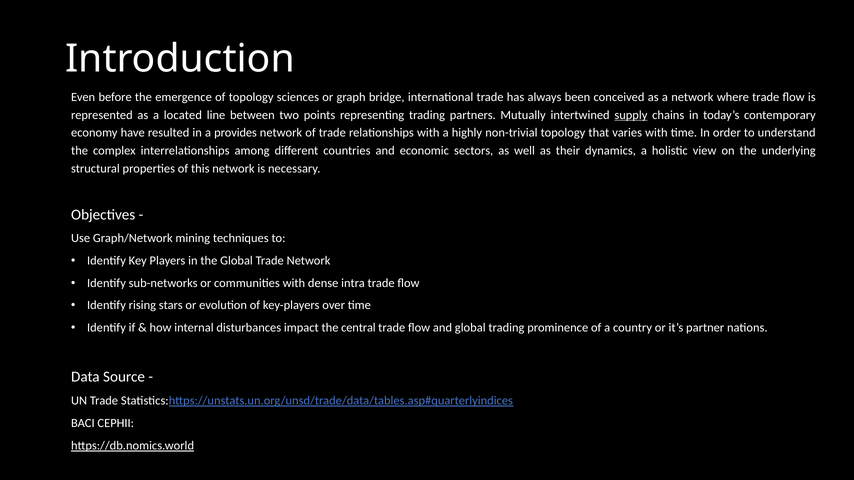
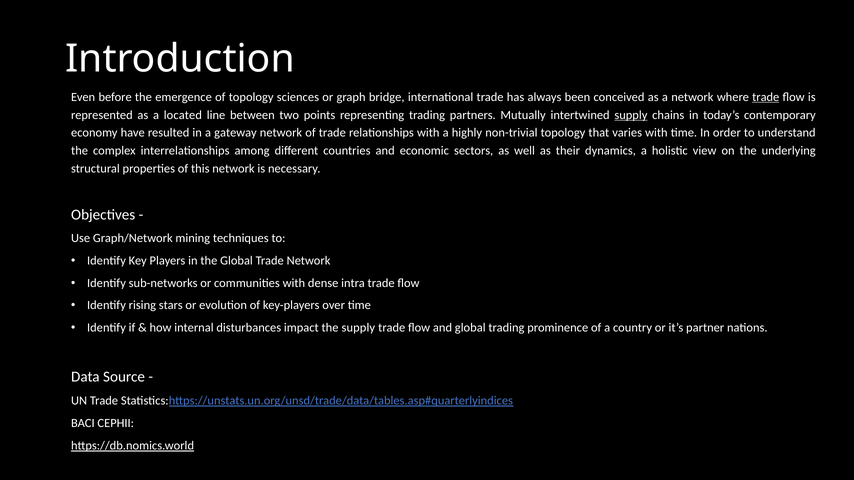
trade at (766, 97) underline: none -> present
provides: provides -> gateway
the central: central -> supply
